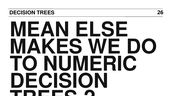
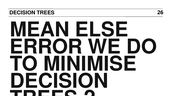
MAKES: MAKES -> ERROR
NUMERIC: NUMERIC -> MINIMISE
